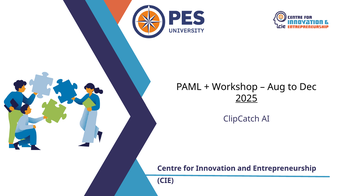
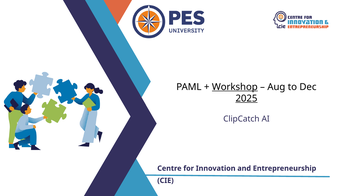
Workshop underline: none -> present
